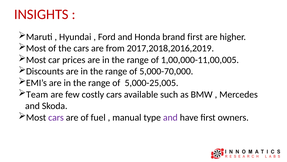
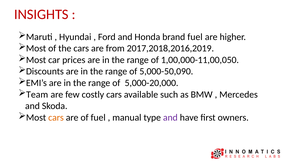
brand first: first -> fuel
1,00,000-11,00,005: 1,00,000-11,00,005 -> 1,00,000-11,00,050
5,000-70,000: 5,000-70,000 -> 5,000-50,090
5,000-25,005: 5,000-25,005 -> 5,000-20,000
cars at (56, 117) colour: purple -> orange
